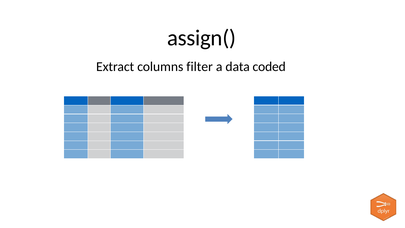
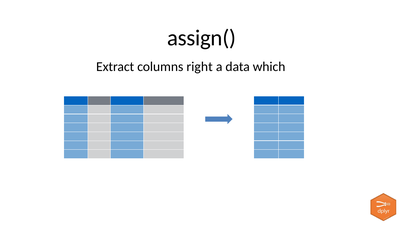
filter: filter -> right
coded: coded -> which
